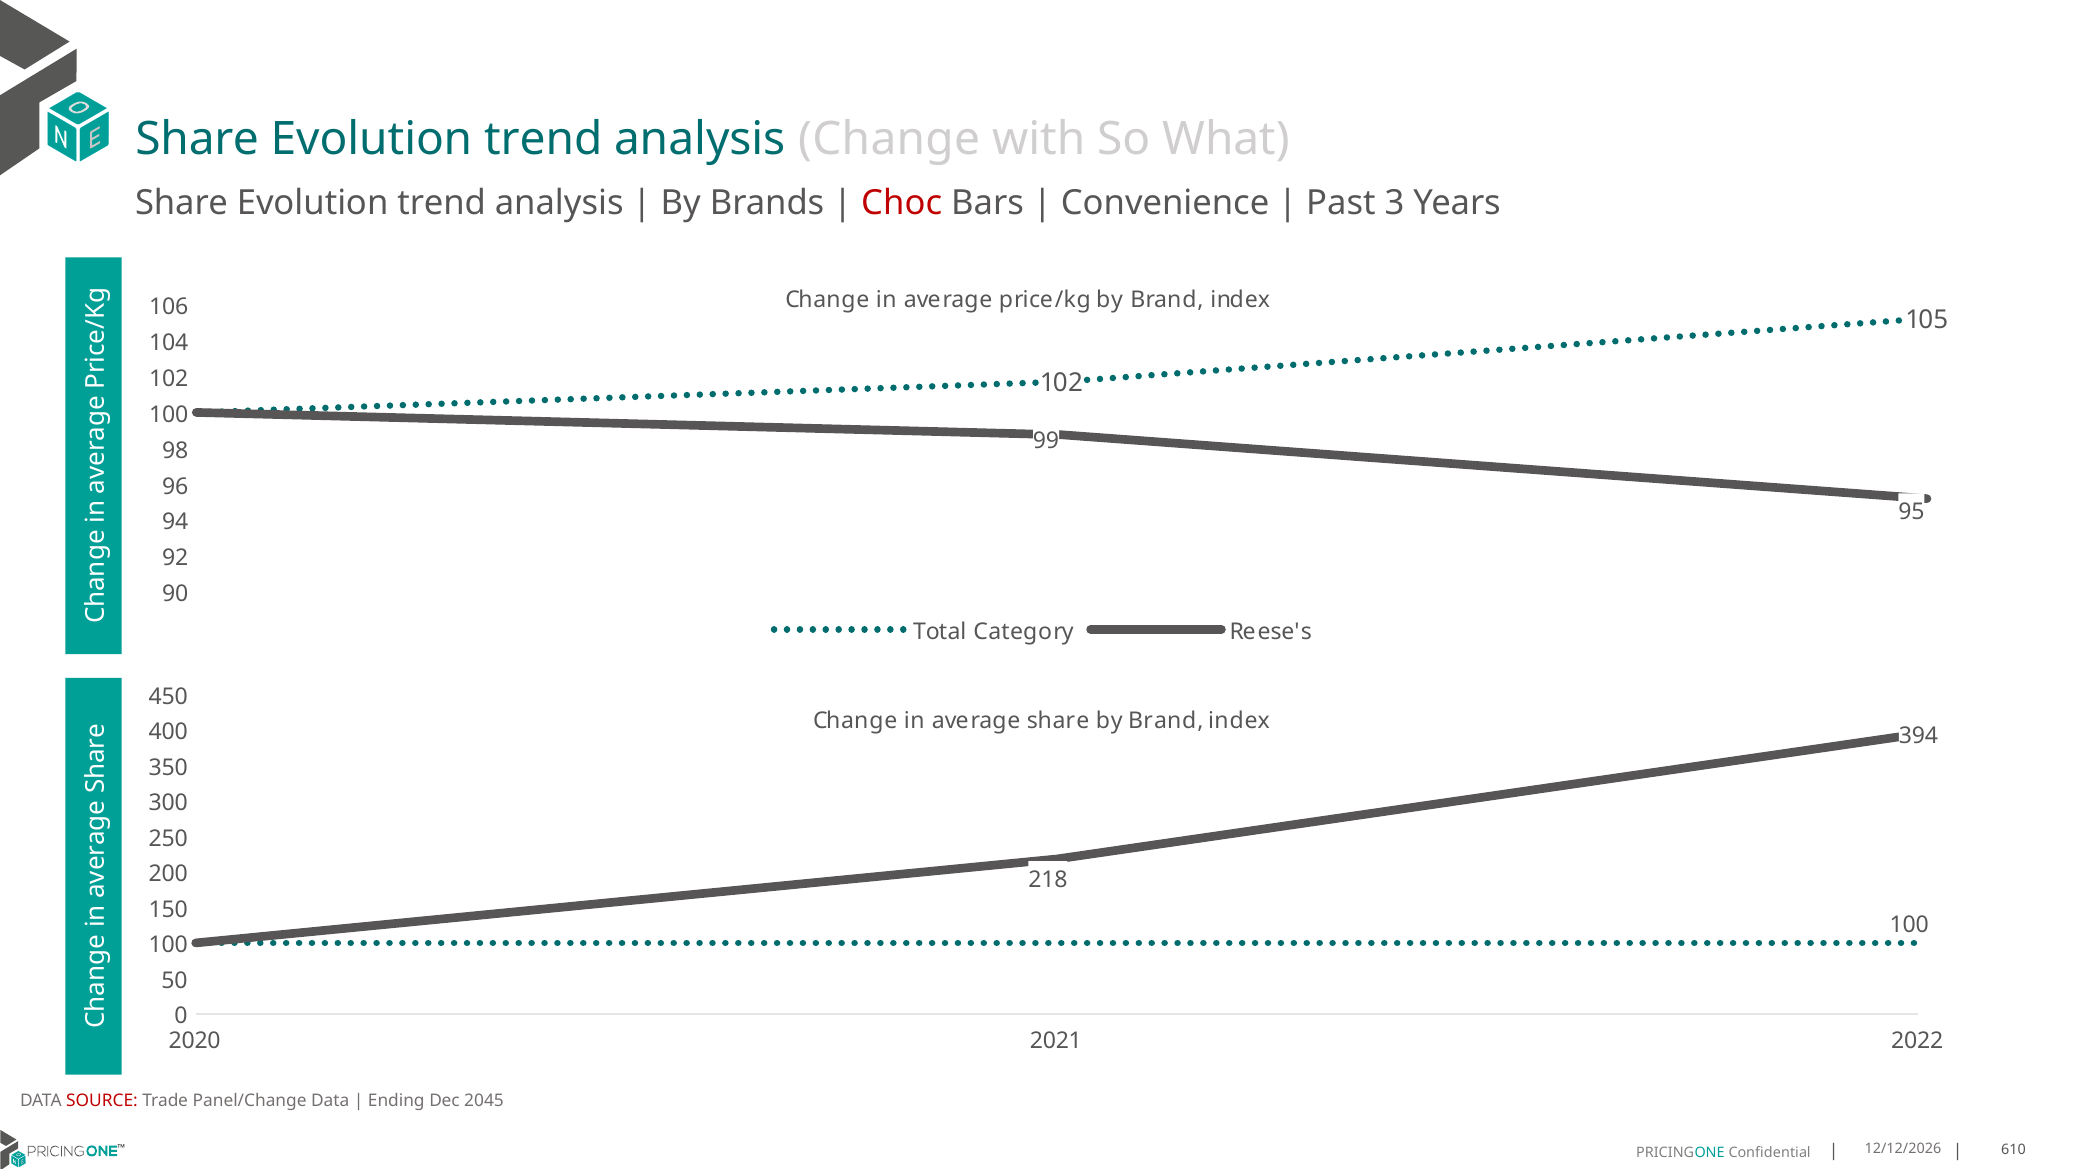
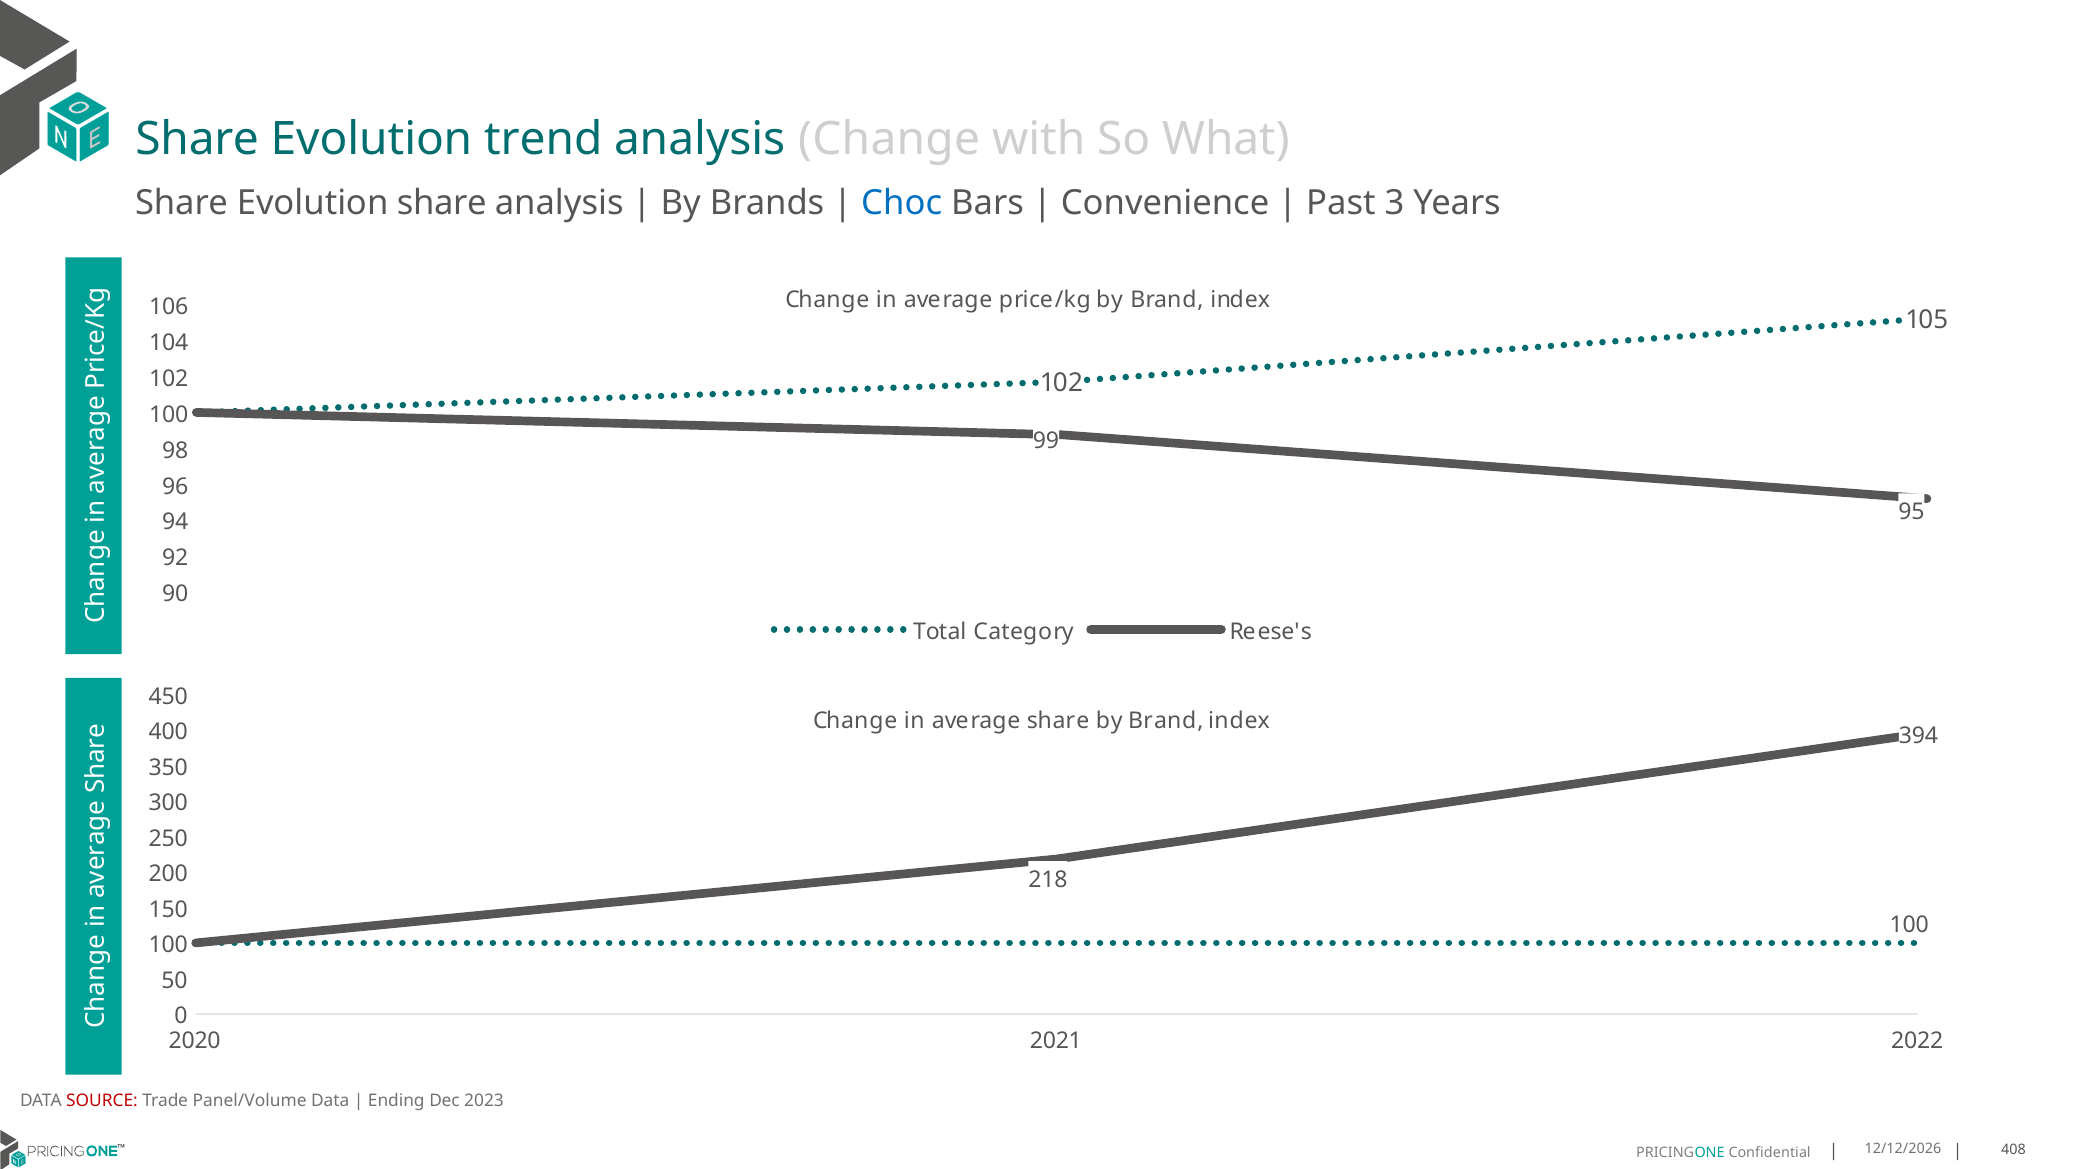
trend at (442, 202): trend -> share
Choc colour: red -> blue
Panel/Change: Panel/Change -> Panel/Volume
2045: 2045 -> 2023
610: 610 -> 408
